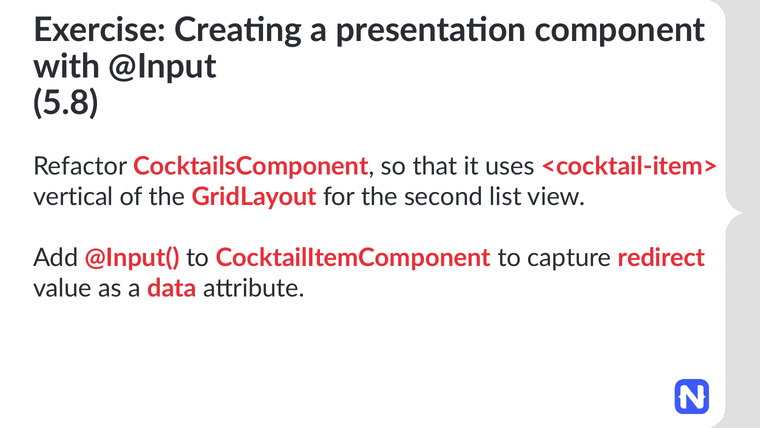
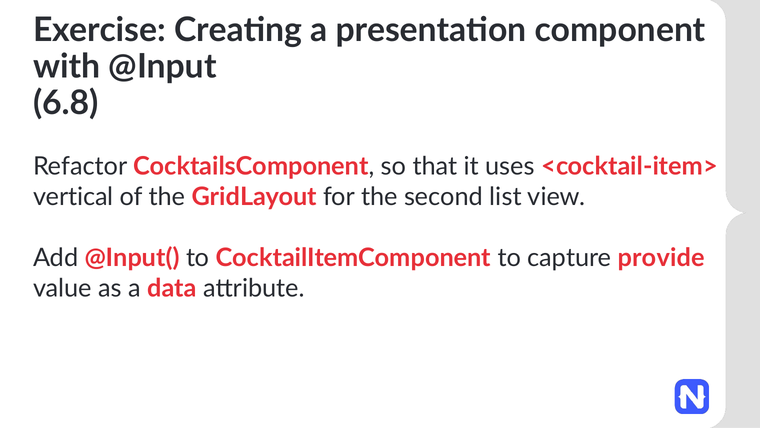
5.8: 5.8 -> 6.8
redirect: redirect -> provide
